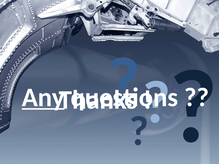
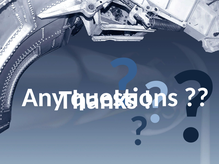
Any underline: present -> none
